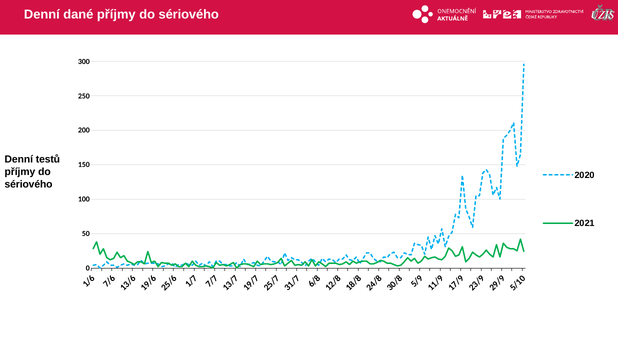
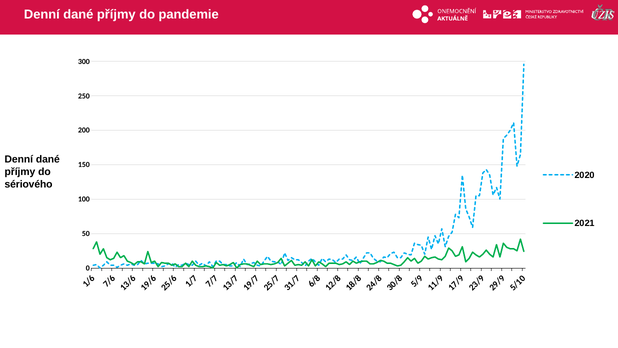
sériového at (189, 15): sériového -> pandemie
testů at (48, 159): testů -> dané
